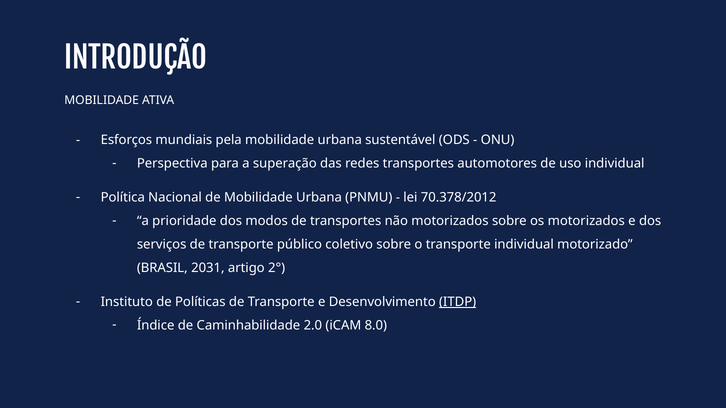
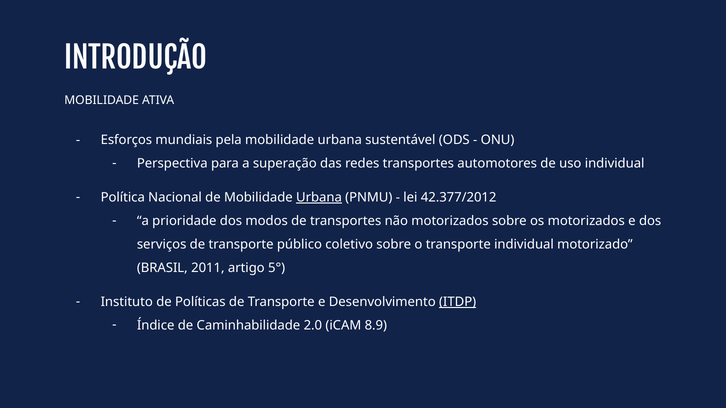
Urbana at (319, 198) underline: none -> present
70.378/2012: 70.378/2012 -> 42.377/2012
2031: 2031 -> 2011
2°: 2° -> 5°
8.0: 8.0 -> 8.9
